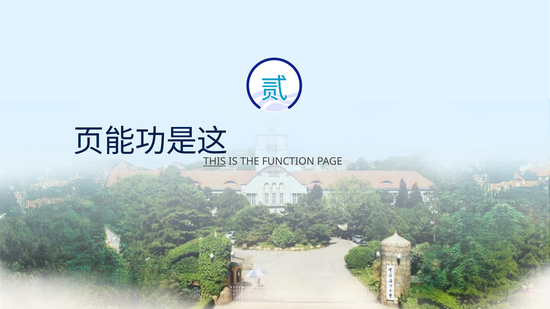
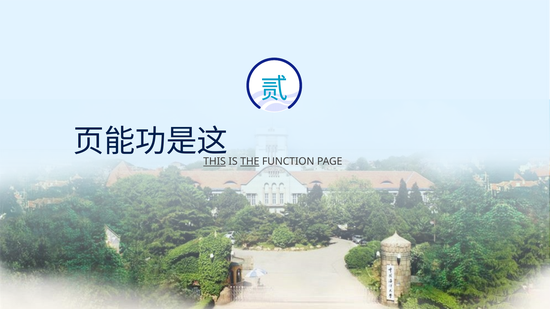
THE underline: none -> present
